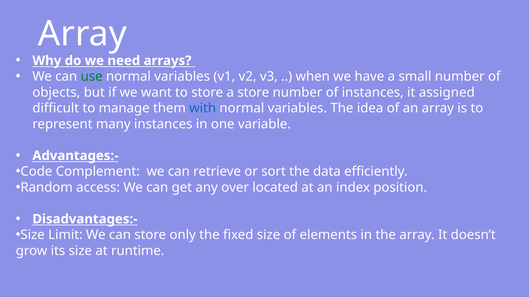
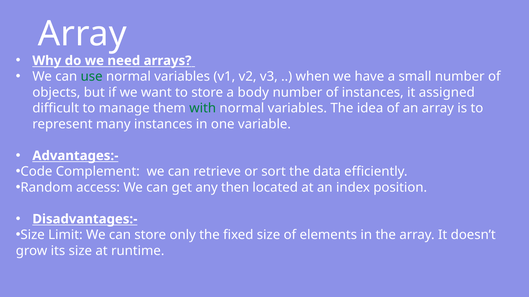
a store: store -> body
with colour: blue -> green
over: over -> then
